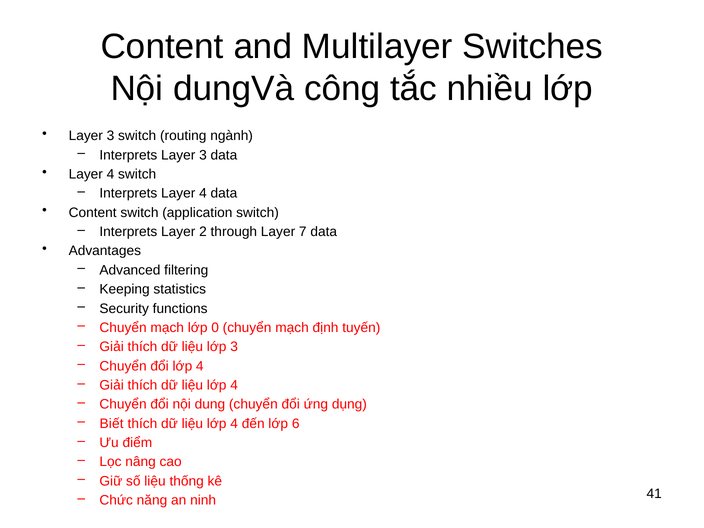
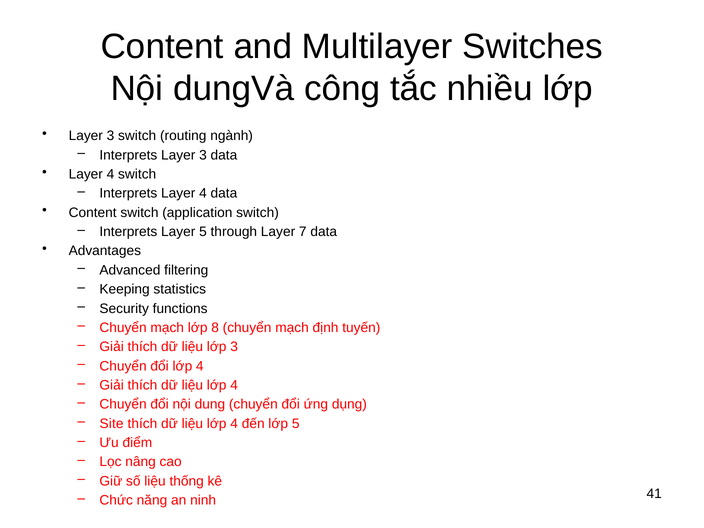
Layer 2: 2 -> 5
0: 0 -> 8
Biết: Biết -> Site
lớp 6: 6 -> 5
